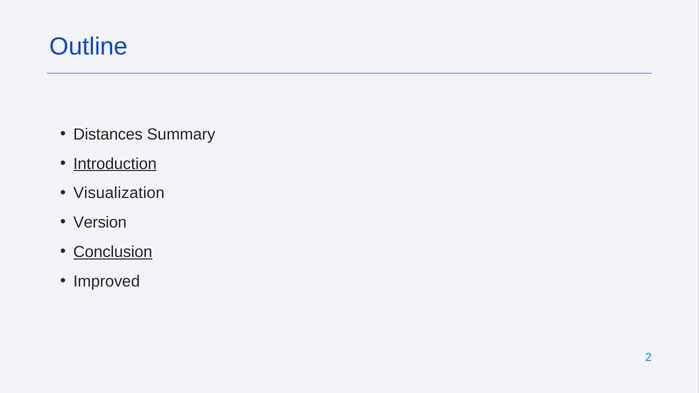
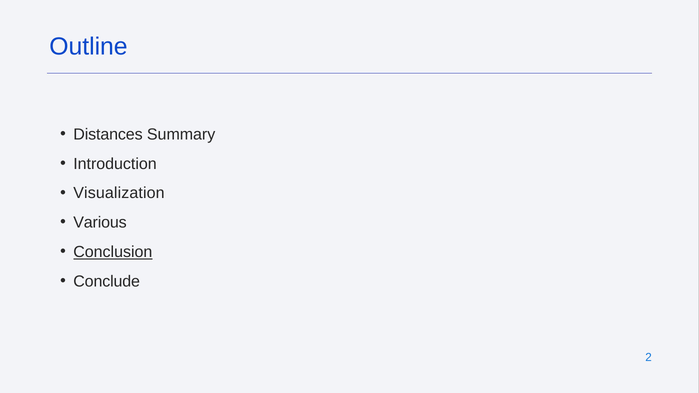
Introduction underline: present -> none
Version: Version -> Various
Improved: Improved -> Conclude
